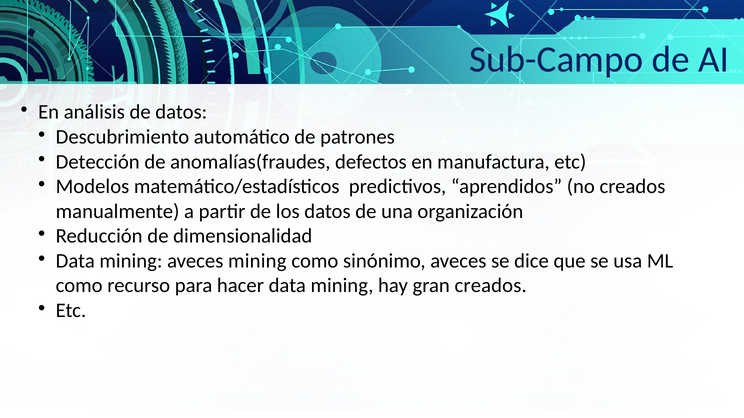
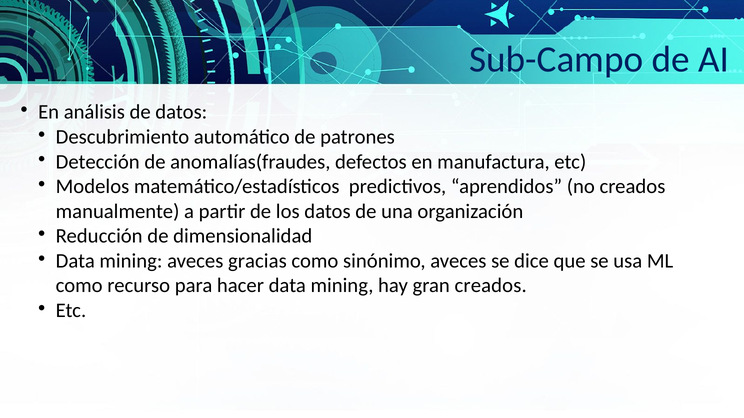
aveces mining: mining -> gracias
